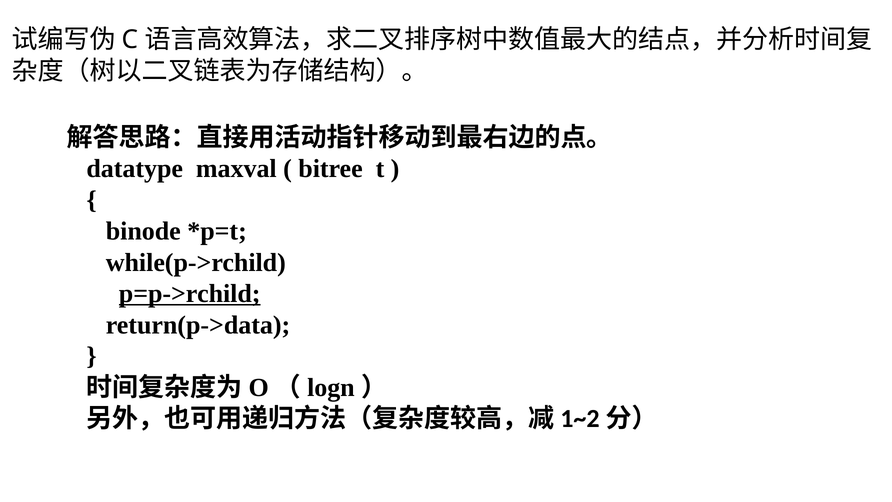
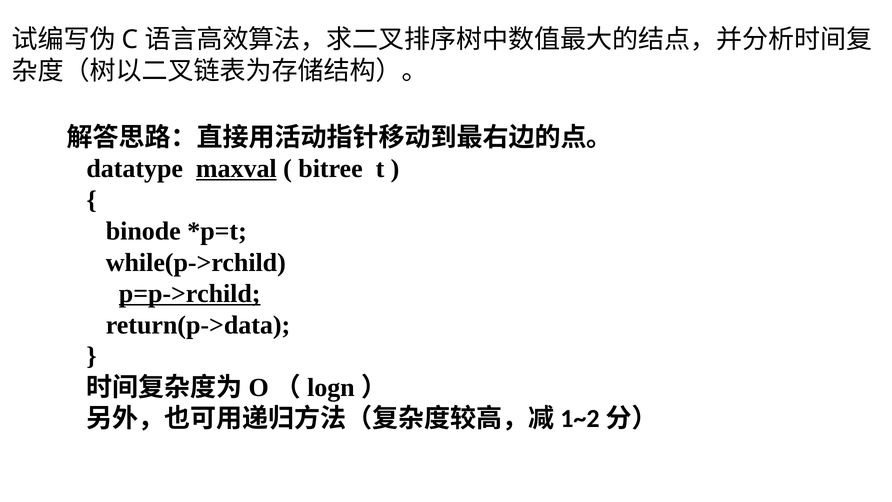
maxval underline: none -> present
